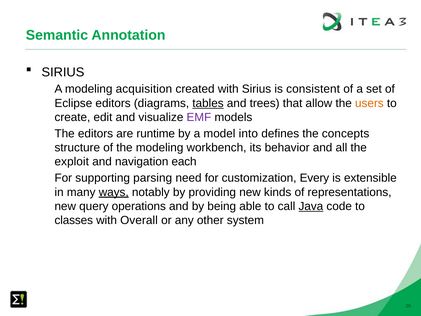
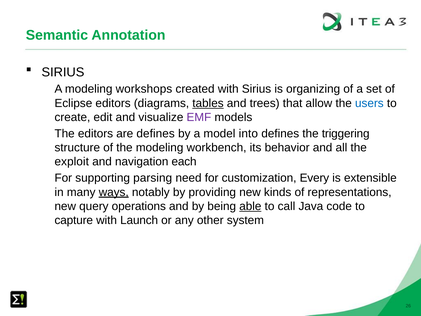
acquisition: acquisition -> workshops
consistent: consistent -> organizing
users colour: orange -> blue
are runtime: runtime -> defines
concepts: concepts -> triggering
able underline: none -> present
Java underline: present -> none
classes: classes -> capture
Overall: Overall -> Launch
